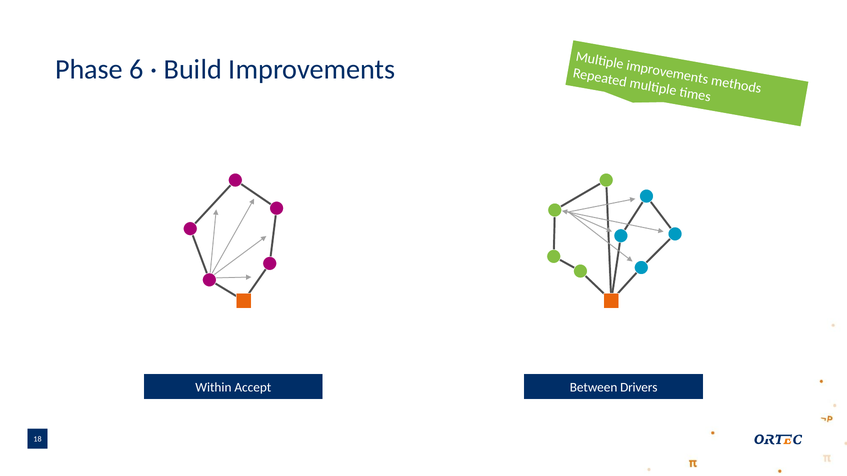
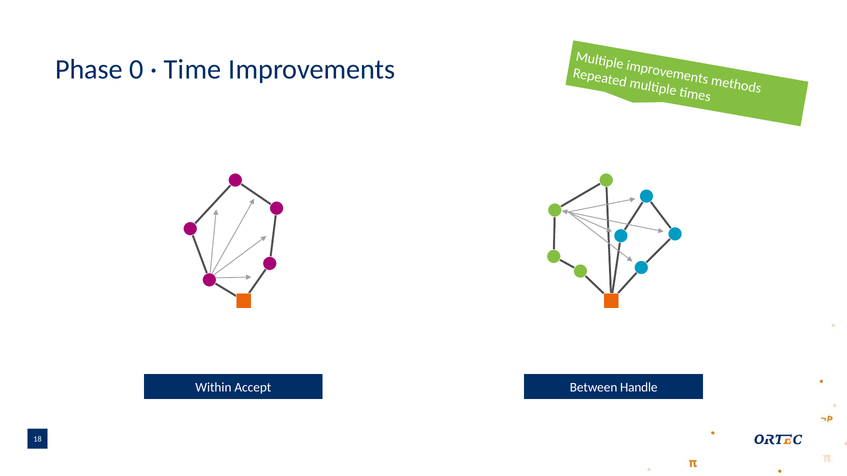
6: 6 -> 0
Build: Build -> Time
Drivers: Drivers -> Handle
